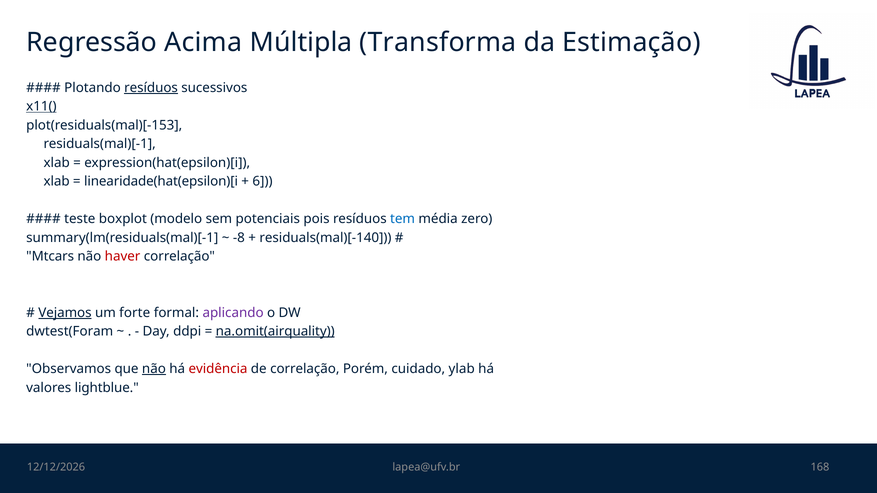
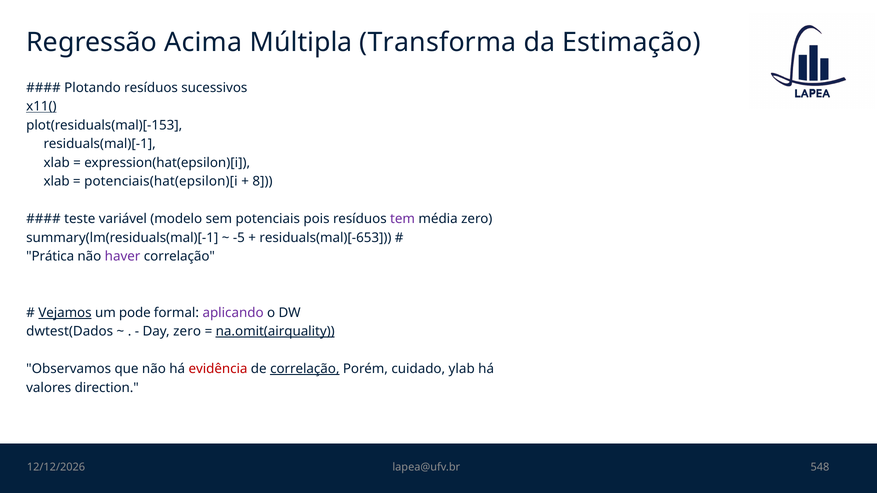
resíduos at (151, 88) underline: present -> none
linearidade(hat(epsilon)[i: linearidade(hat(epsilon)[i -> potenciais(hat(epsilon)[i
6: 6 -> 8
boxplot: boxplot -> variável
tem colour: blue -> purple
-8: -8 -> -5
residuals(mal)[-140: residuals(mal)[-140 -> residuals(mal)[-653
Mtcars: Mtcars -> Prática
haver colour: red -> purple
forte: forte -> pode
dwtest(Foram: dwtest(Foram -> dwtest(Dados
Day ddpi: ddpi -> zero
não at (154, 369) underline: present -> none
correlação at (305, 369) underline: none -> present
lightblue: lightblue -> direction
168: 168 -> 548
